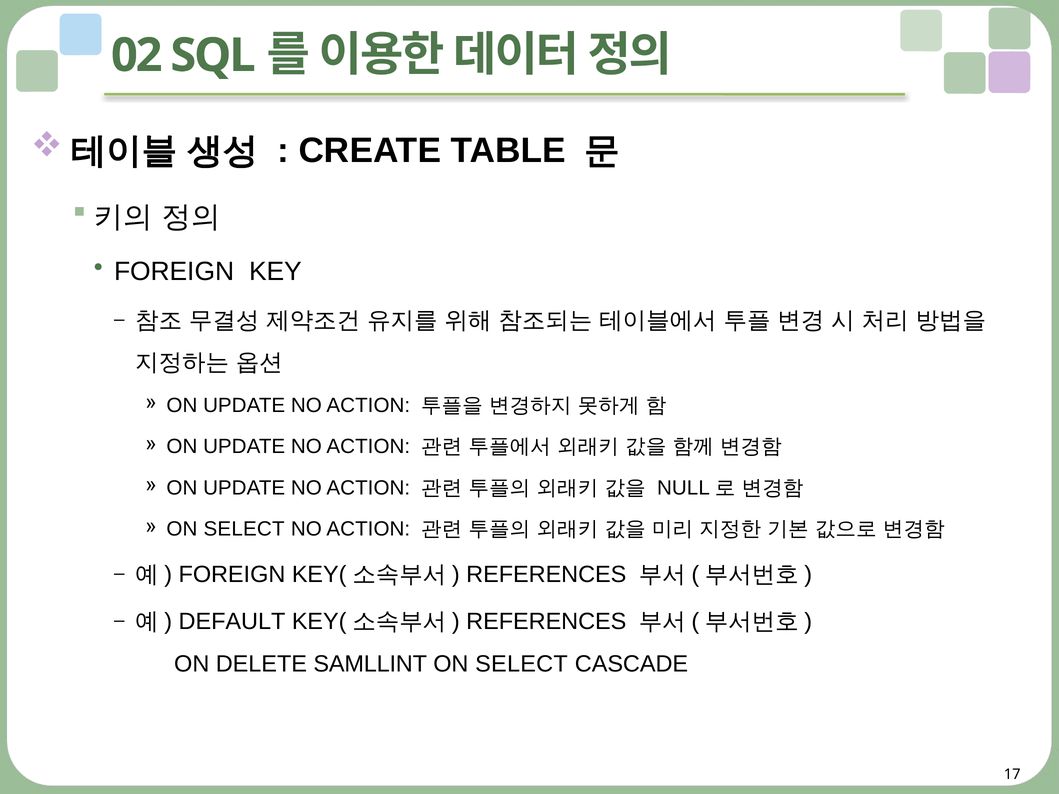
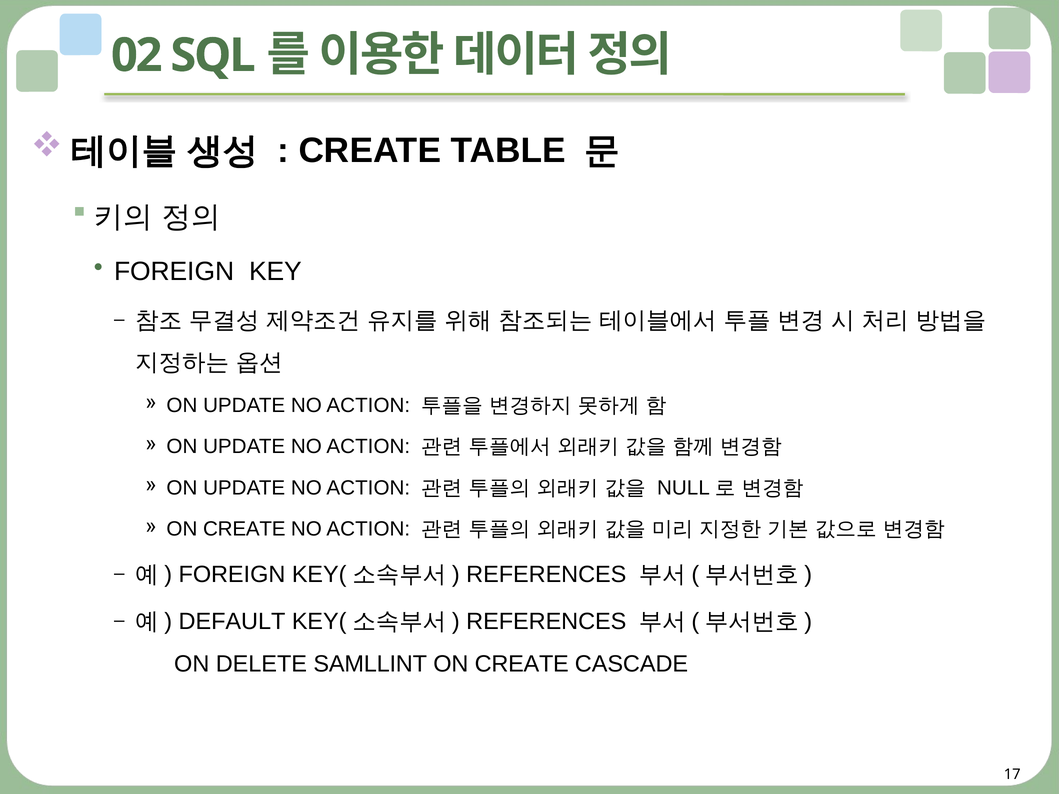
SELECT at (244, 529): SELECT -> CREATE
SELECT at (521, 664): SELECT -> CREATE
